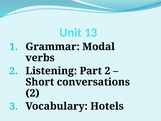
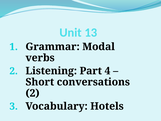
Part 2: 2 -> 4
